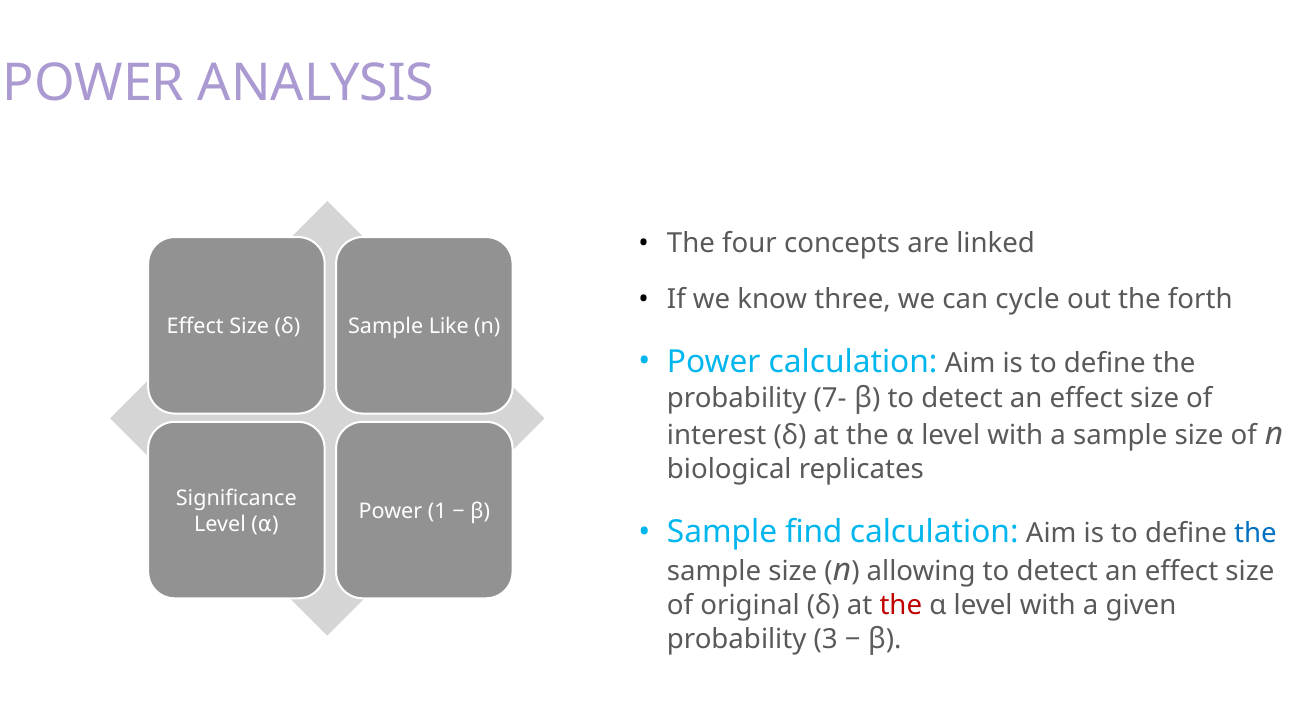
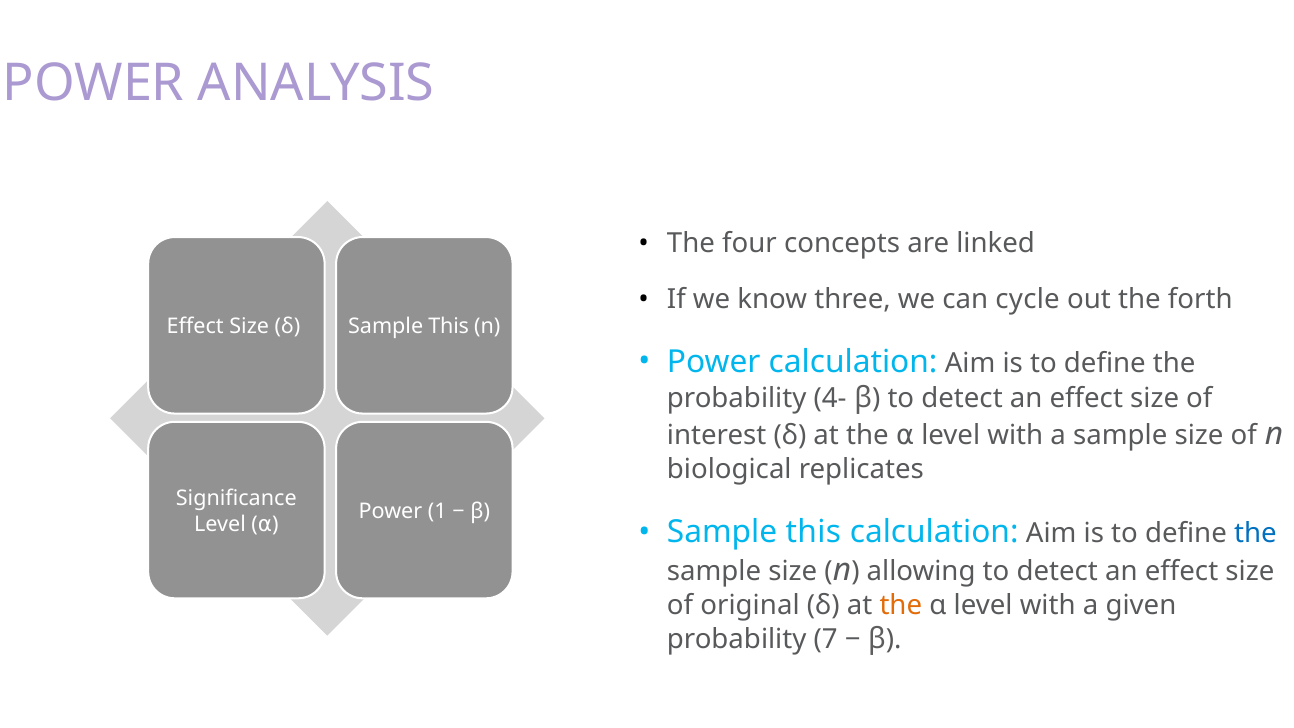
δ Sample Like: Like -> This
7-: 7- -> 4-
find at (814, 532): find -> this
the at (901, 605) colour: red -> orange
3: 3 -> 7
